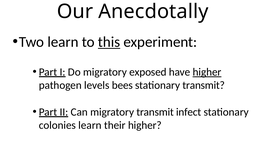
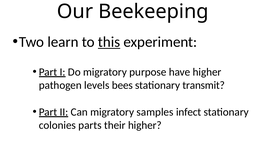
Anecdotally: Anecdotally -> Beekeeping
exposed: exposed -> purpose
higher at (207, 72) underline: present -> none
migratory transmit: transmit -> samples
colonies learn: learn -> parts
